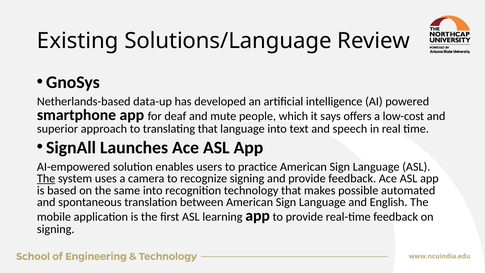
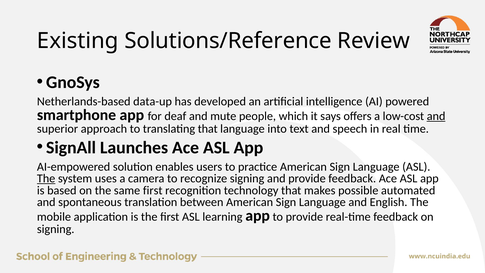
Solutions/Language: Solutions/Language -> Solutions/Reference
and at (436, 116) underline: none -> present
same into: into -> first
